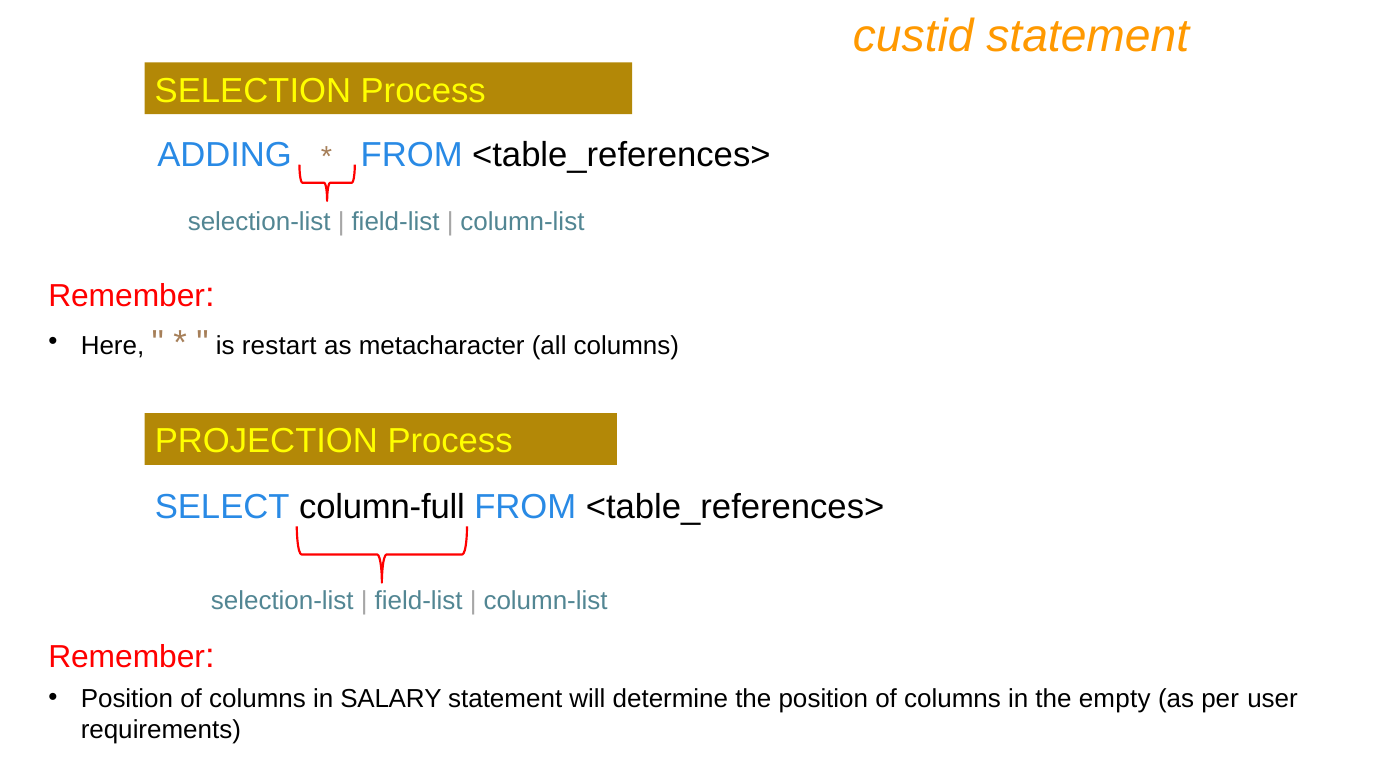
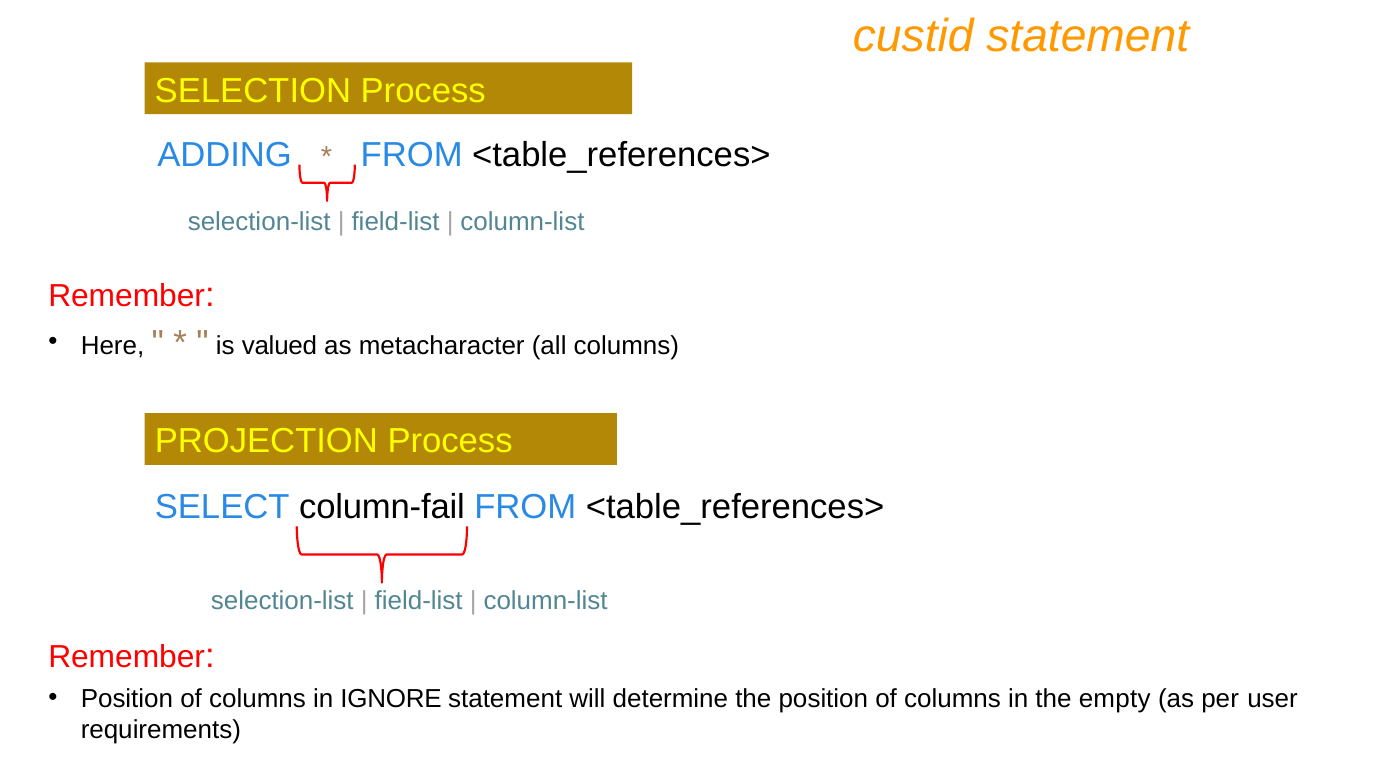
restart: restart -> valued
column-full: column-full -> column-fail
SALARY: SALARY -> IGNORE
